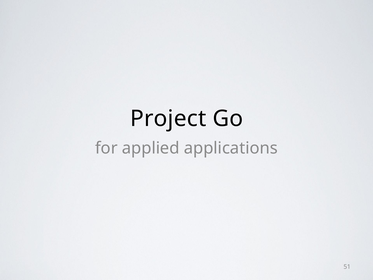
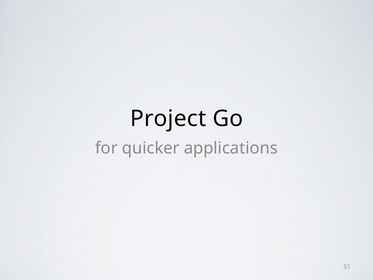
applied: applied -> quicker
